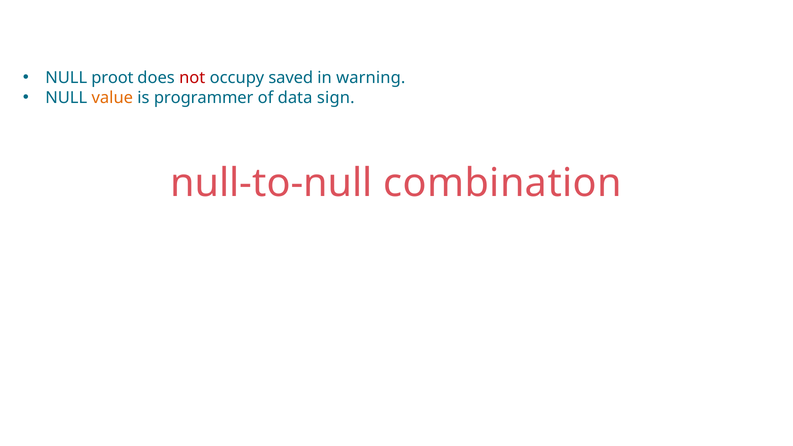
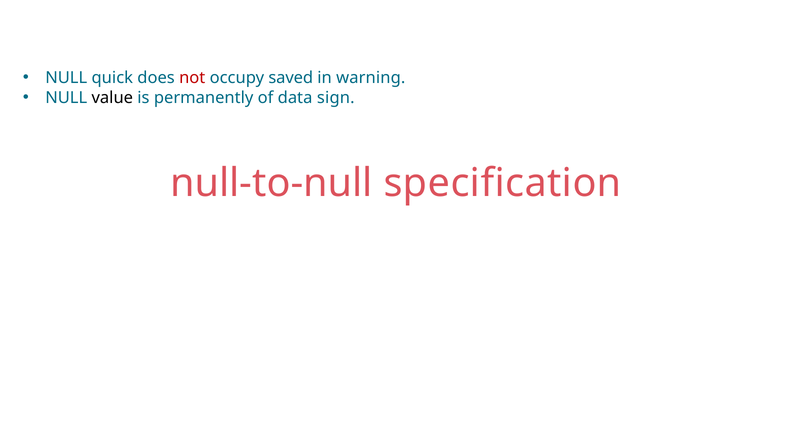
proot: proot -> quick
value colour: orange -> black
programmer: programmer -> permanently
combination: combination -> specification
